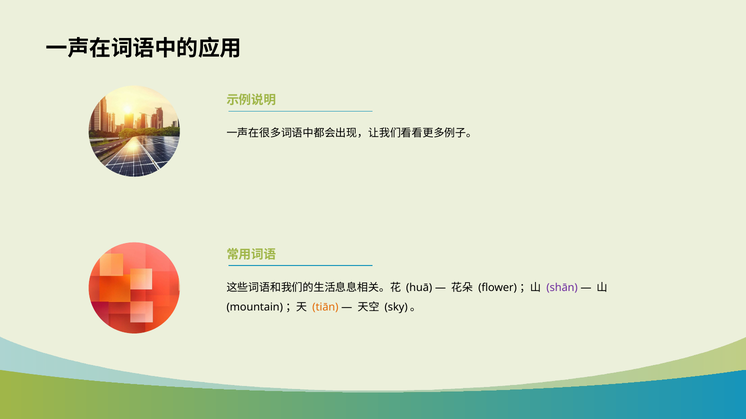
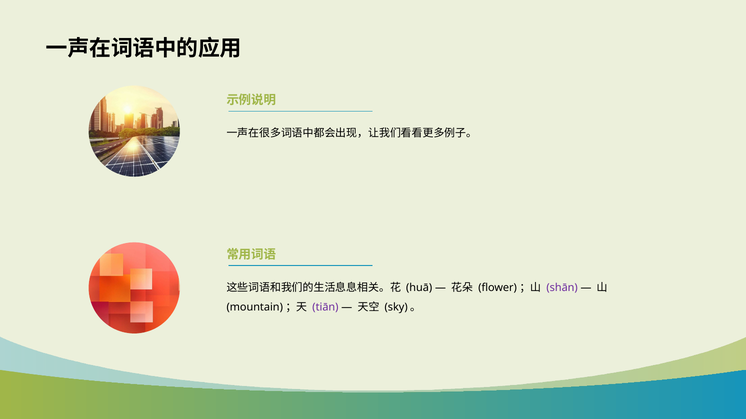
tiān colour: orange -> purple
